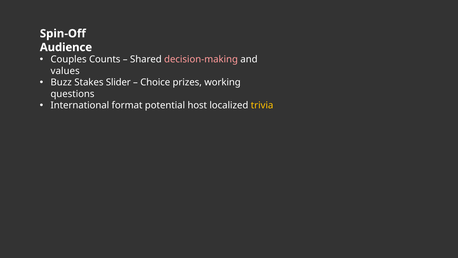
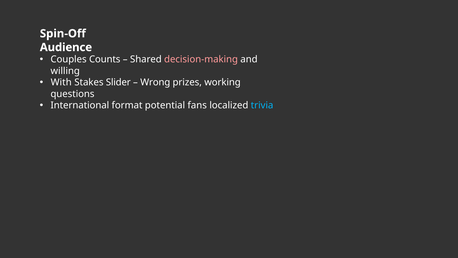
values: values -> willing
Buzz: Buzz -> With
Choice: Choice -> Wrong
host: host -> fans
trivia colour: yellow -> light blue
